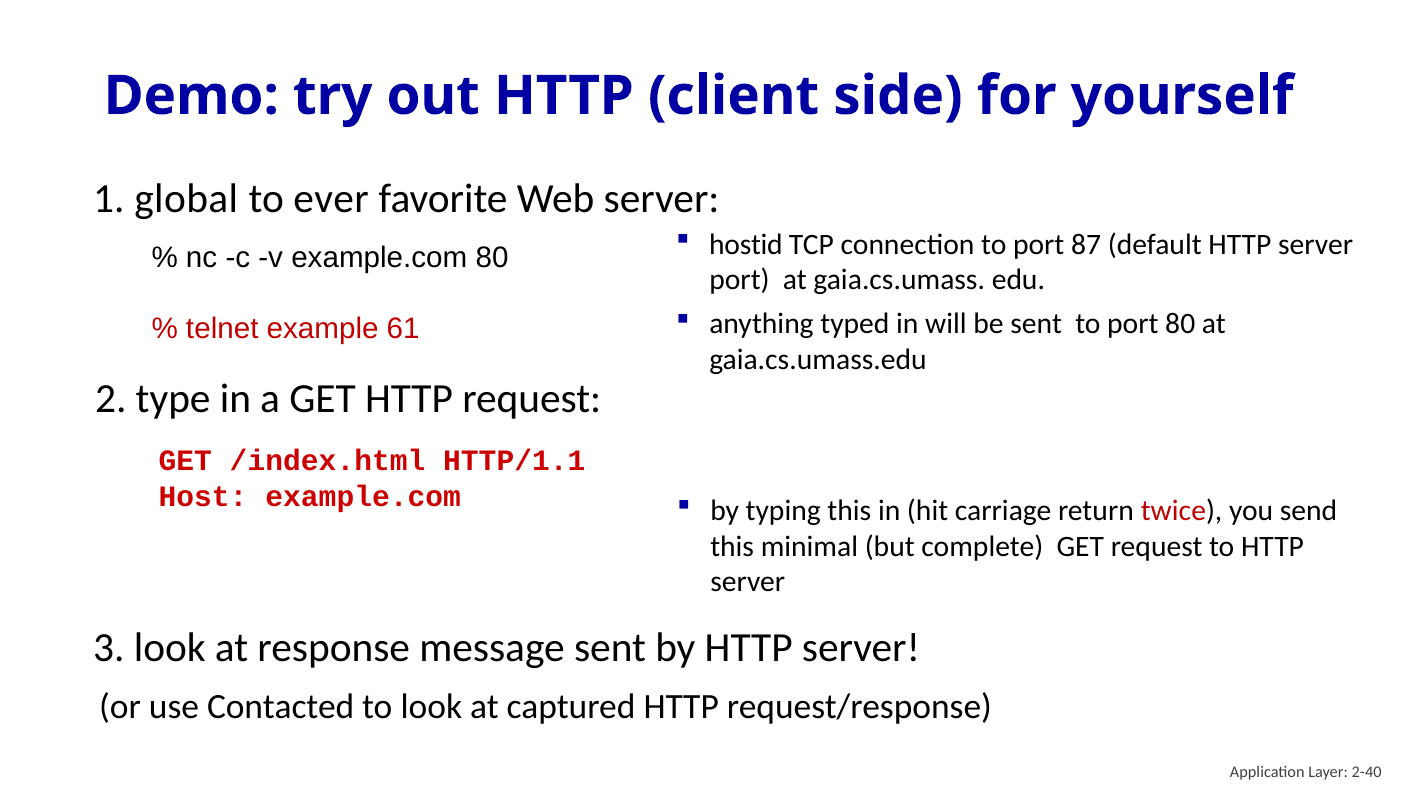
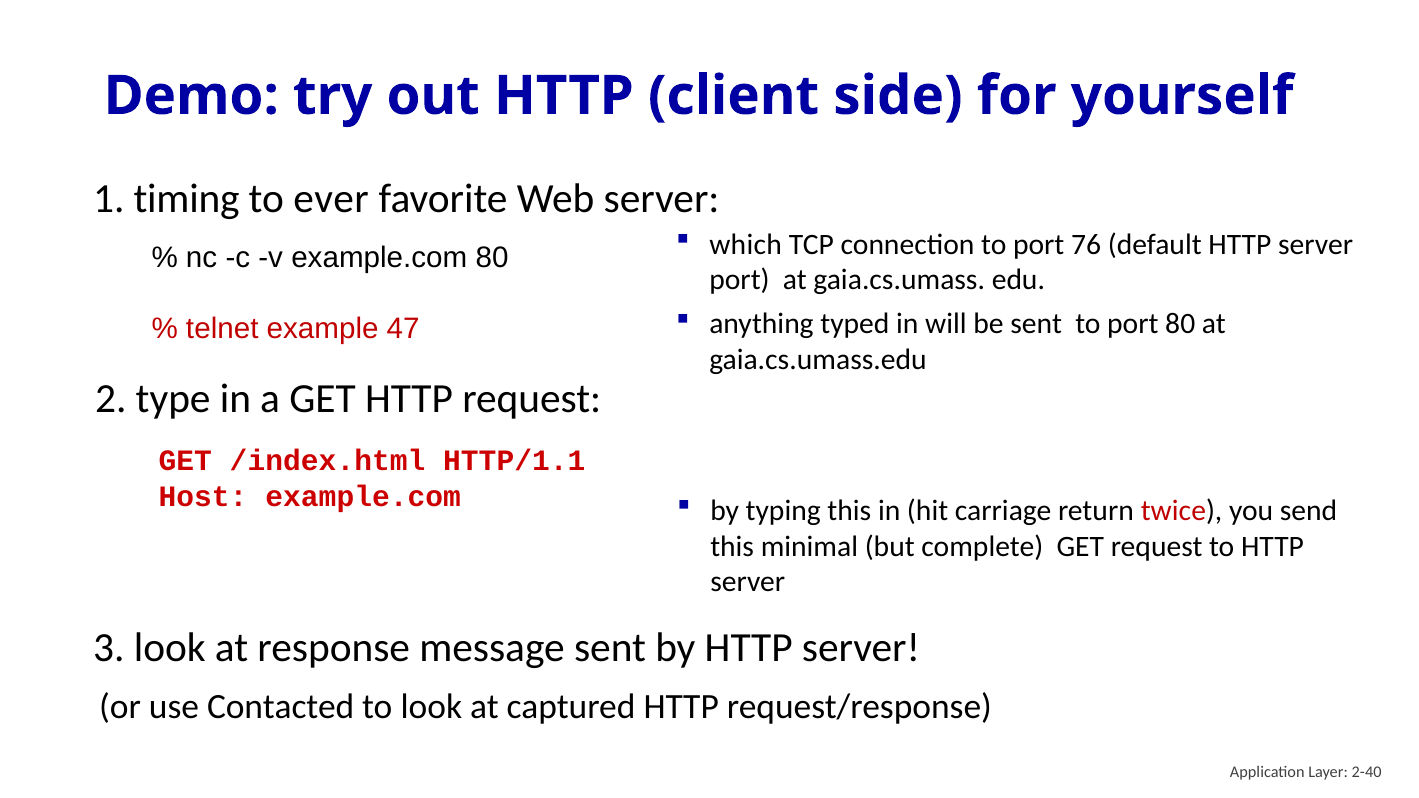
global: global -> timing
hostid: hostid -> which
87: 87 -> 76
61: 61 -> 47
